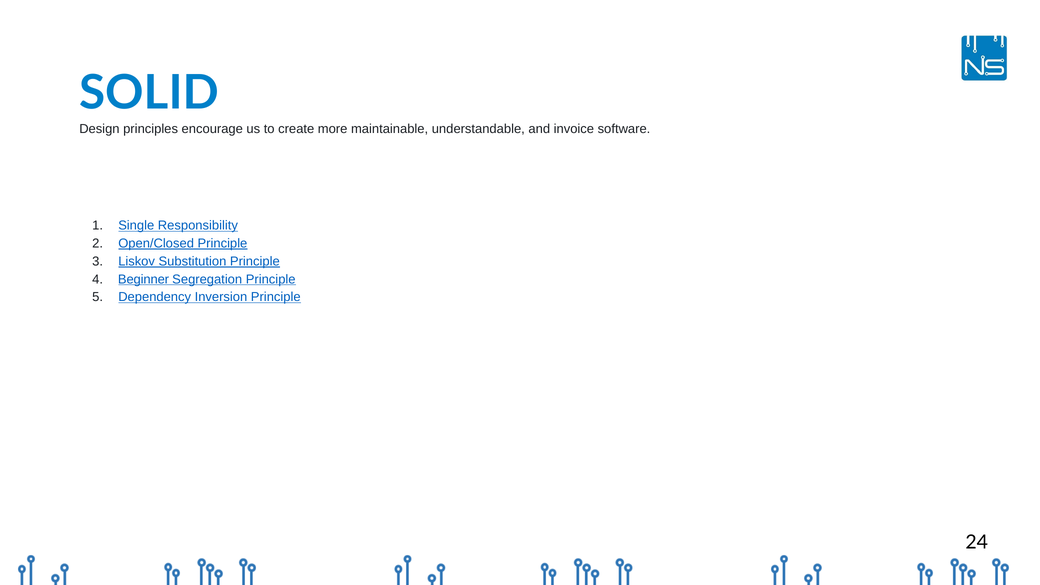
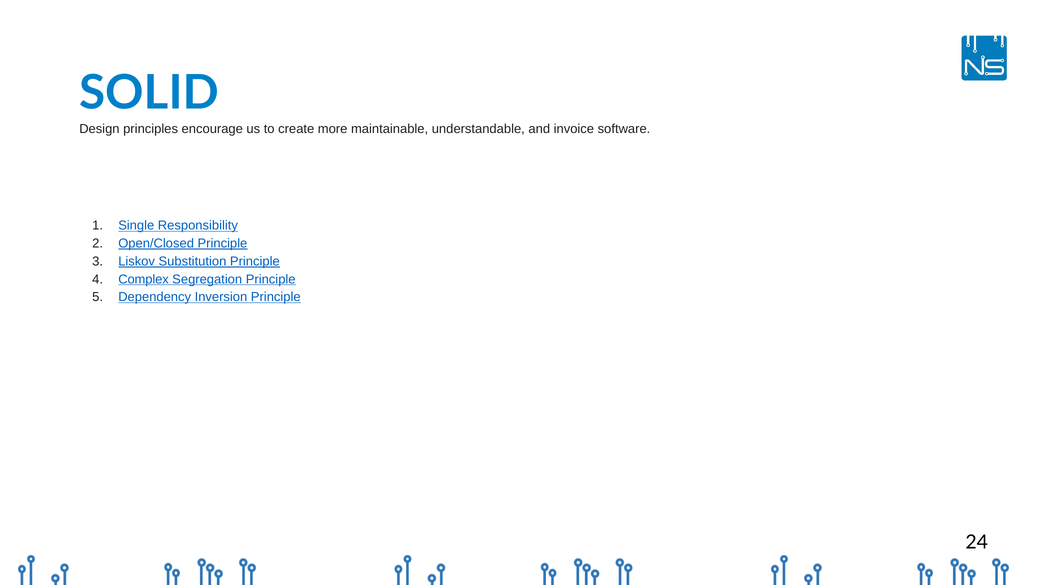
Beginner: Beginner -> Complex
